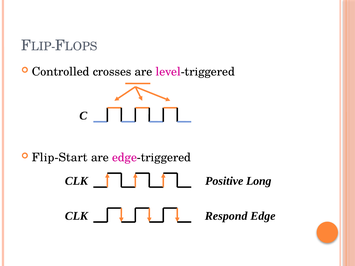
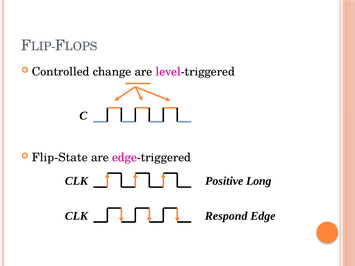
crosses: crosses -> change
Flip-Start: Flip-Start -> Flip-State
